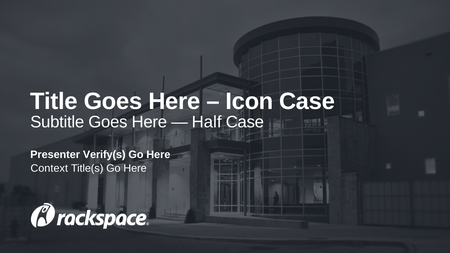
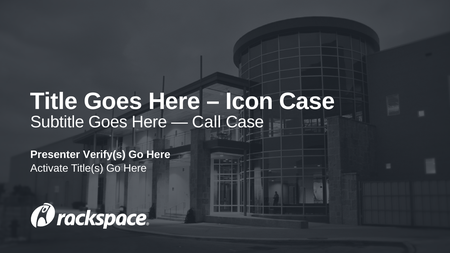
Half: Half -> Call
Context: Context -> Activate
